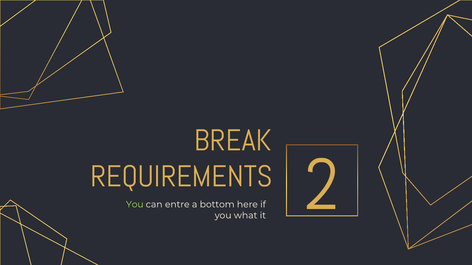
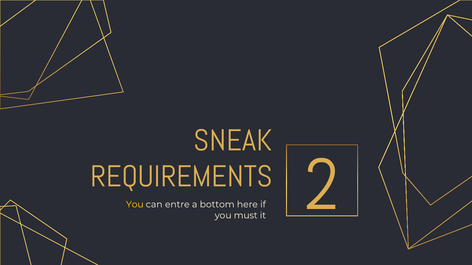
BREAK: BREAK -> SNEAK
You at (135, 205) colour: light green -> yellow
what: what -> must
